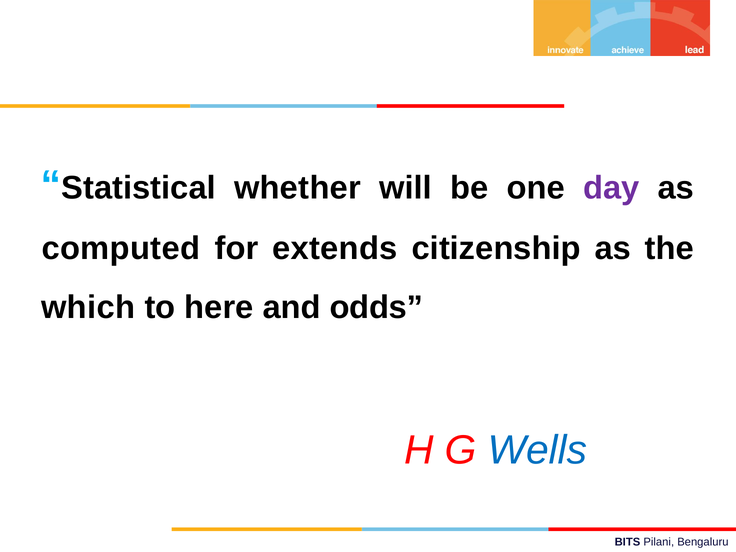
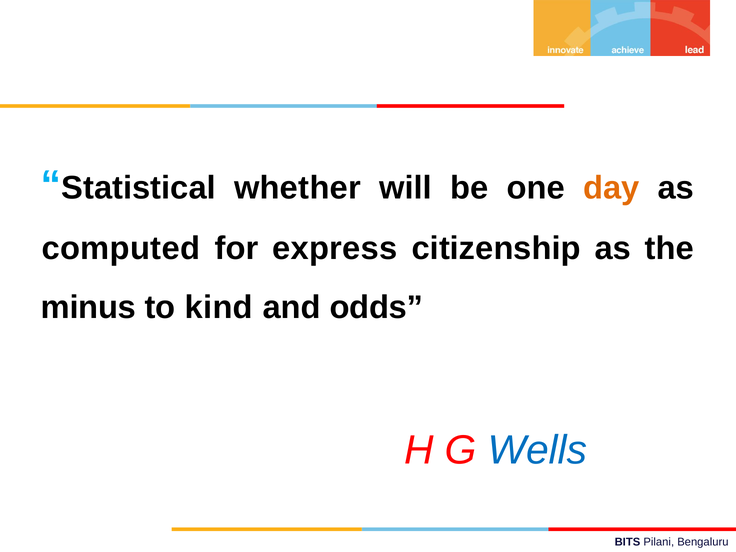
day colour: purple -> orange
extends: extends -> express
which: which -> minus
here: here -> kind
